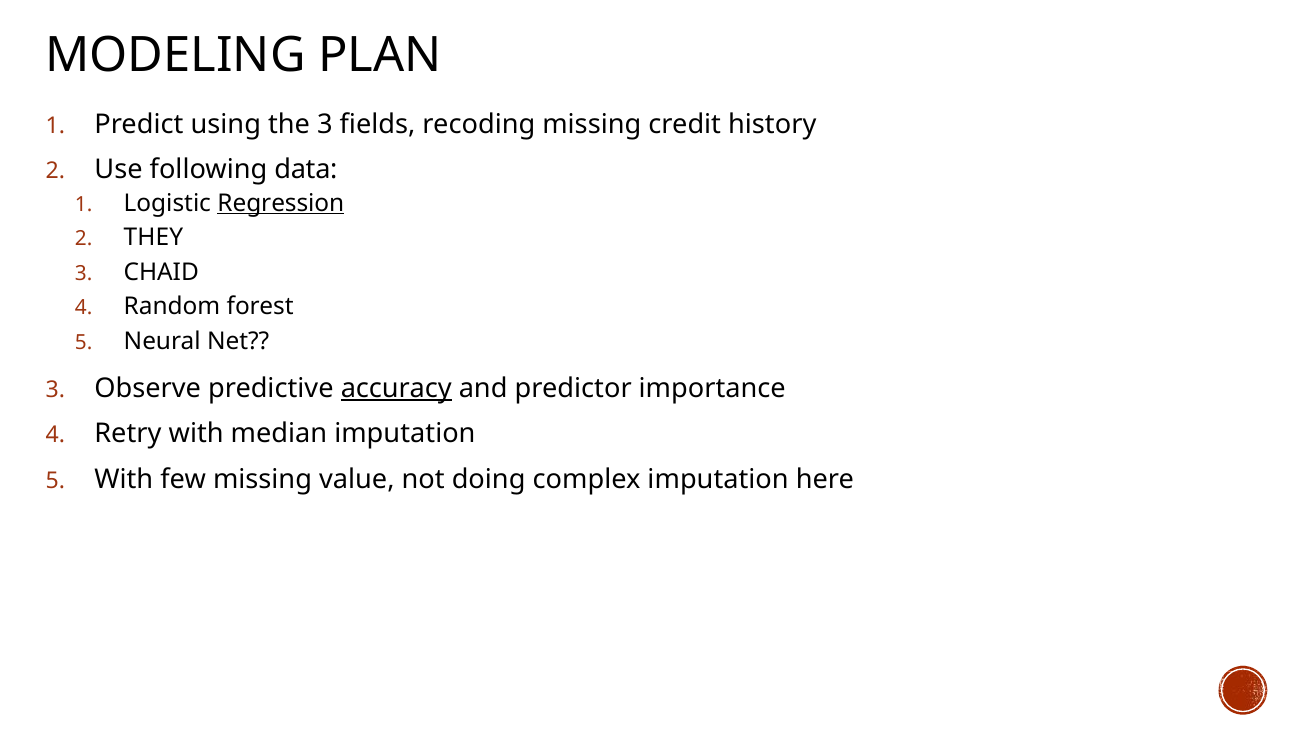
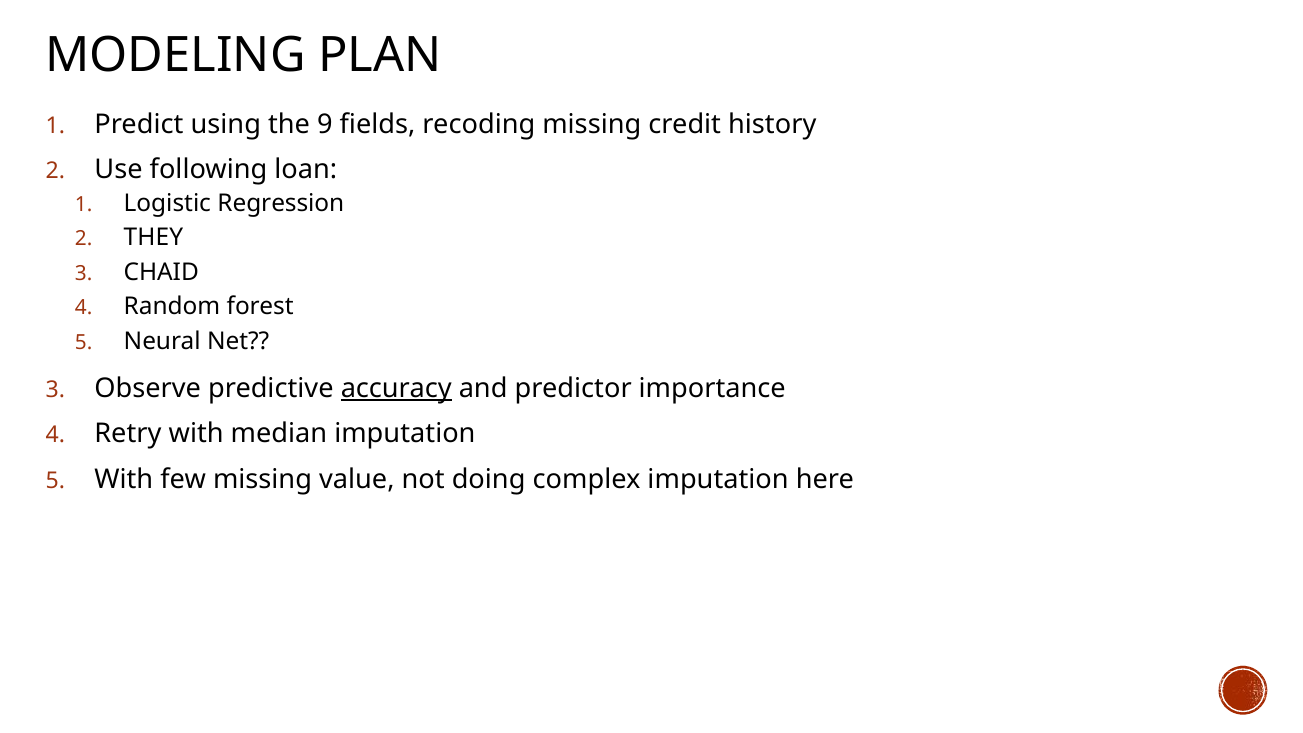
the 3: 3 -> 9
data: data -> loan
Regression underline: present -> none
